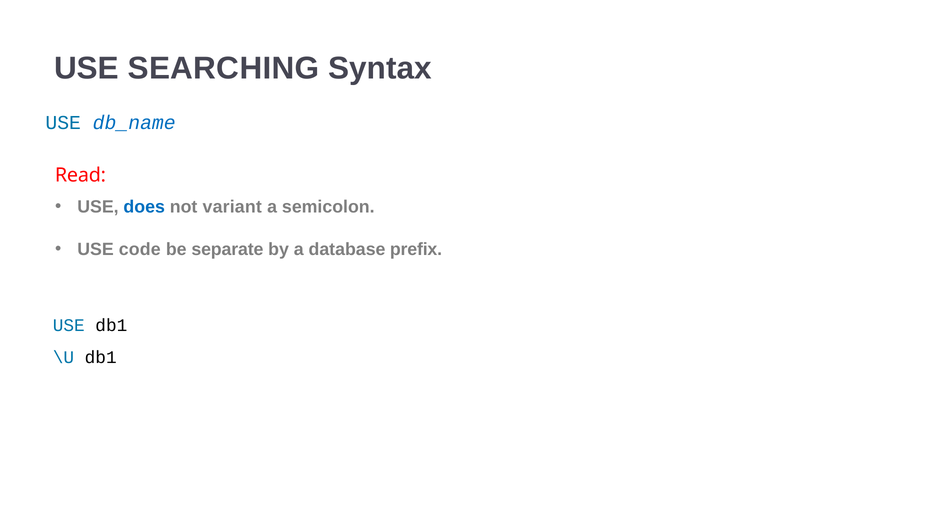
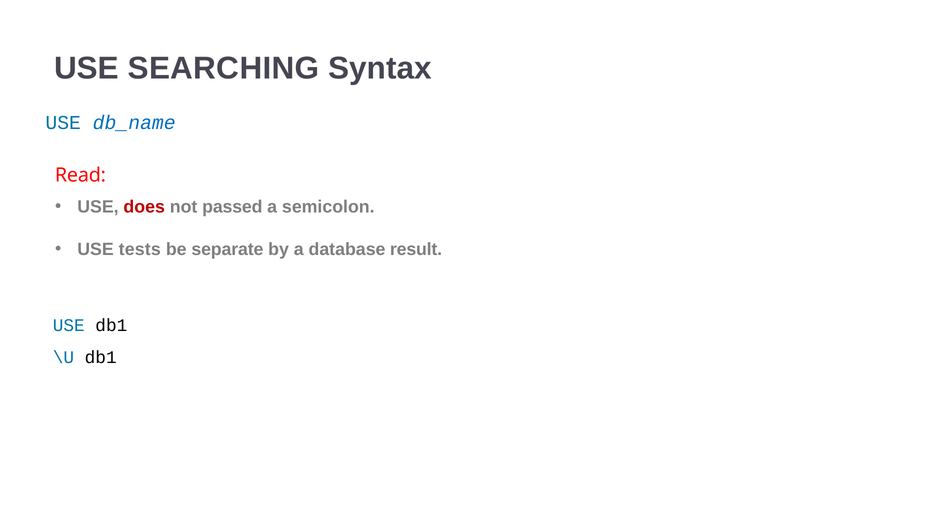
does colour: blue -> red
variant: variant -> passed
code: code -> tests
prefix: prefix -> result
